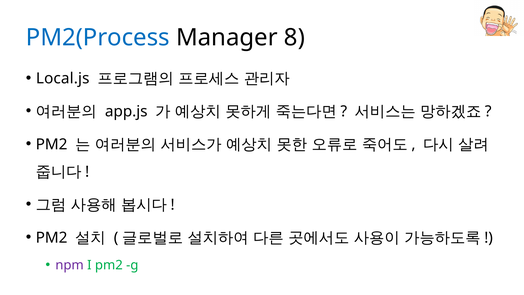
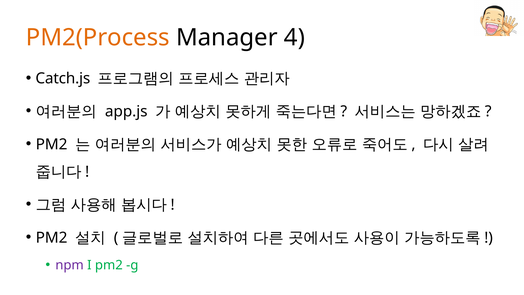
PM2(Process colour: blue -> orange
8: 8 -> 4
Local.js: Local.js -> Catch.js
